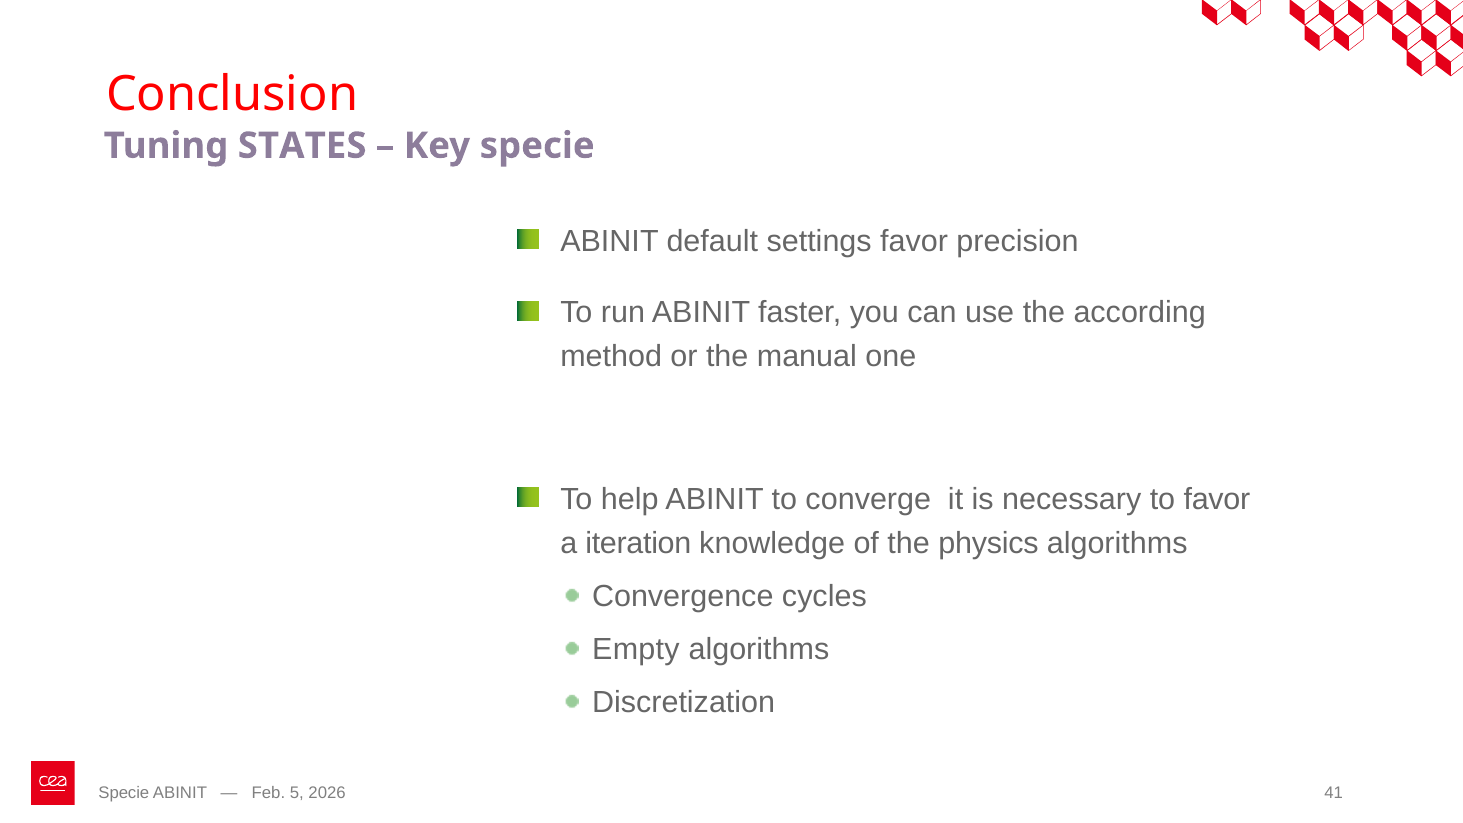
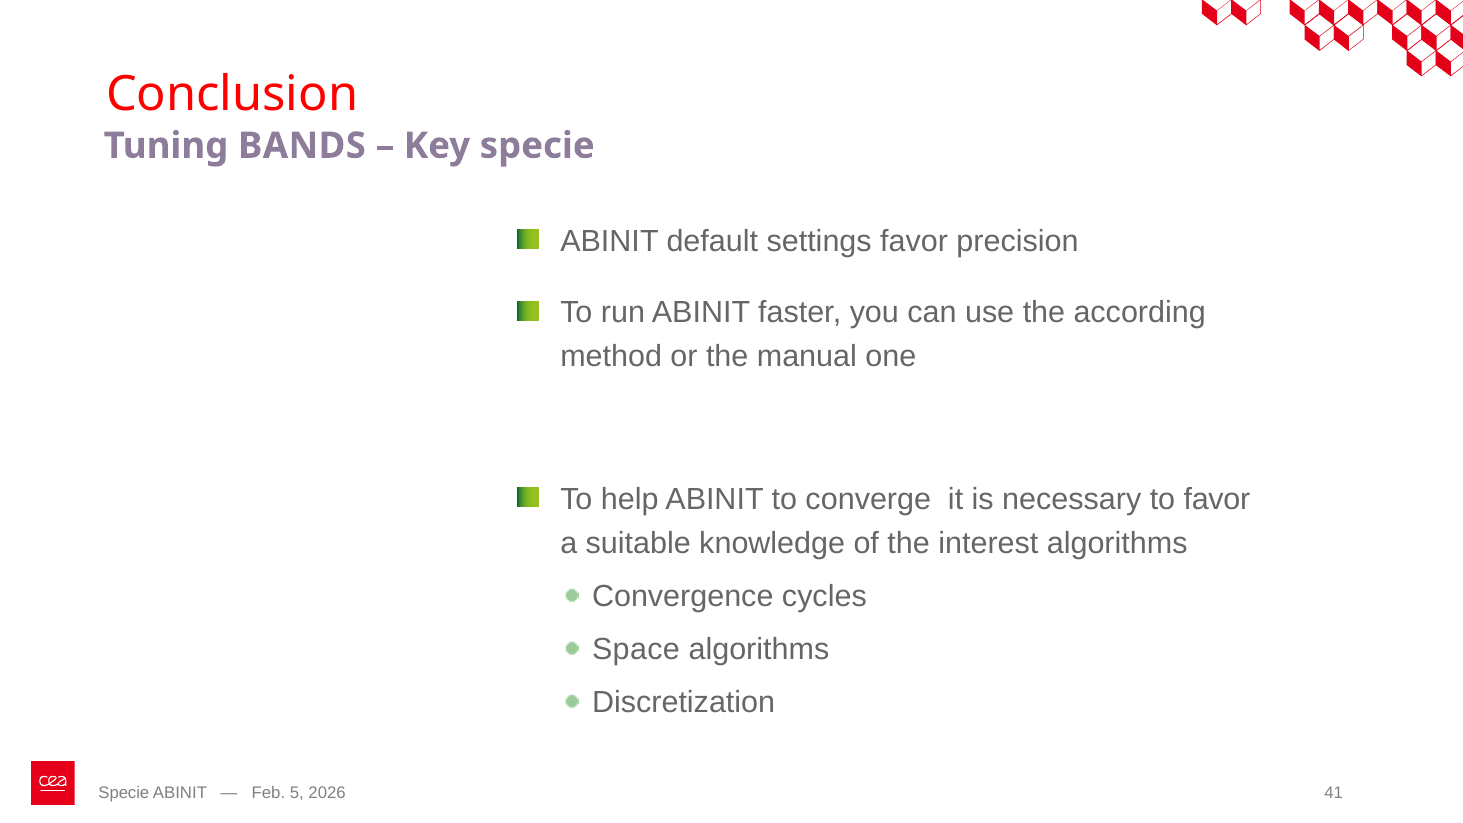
STATES: STATES -> BANDS
iteration: iteration -> suitable
physics: physics -> interest
Empty: Empty -> Space
